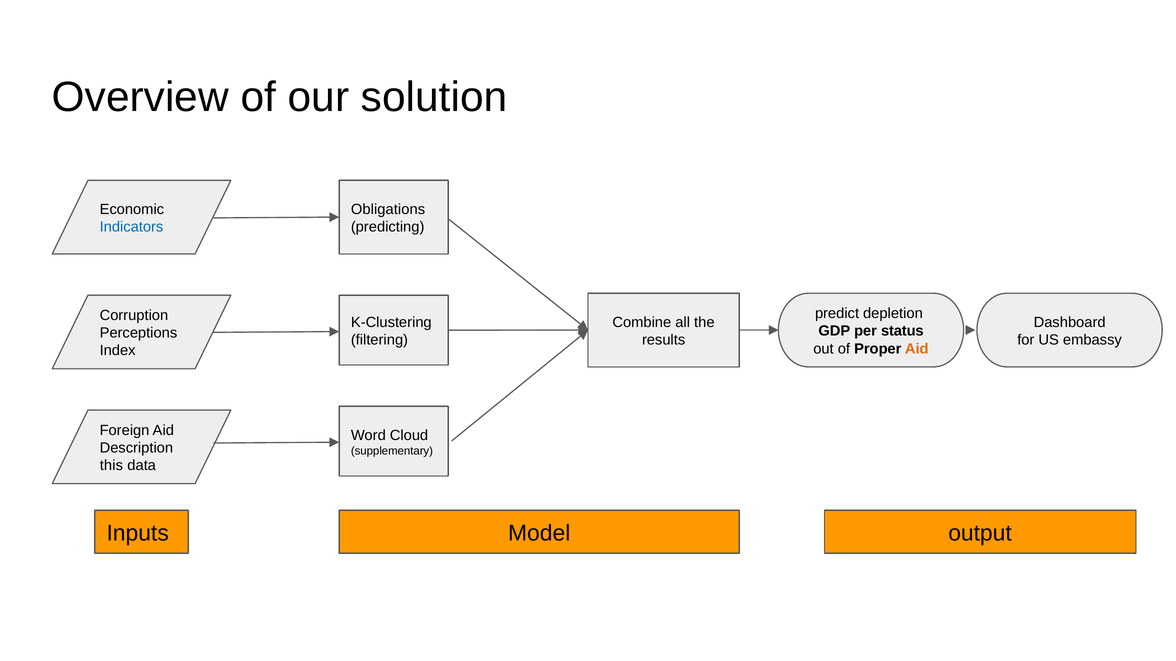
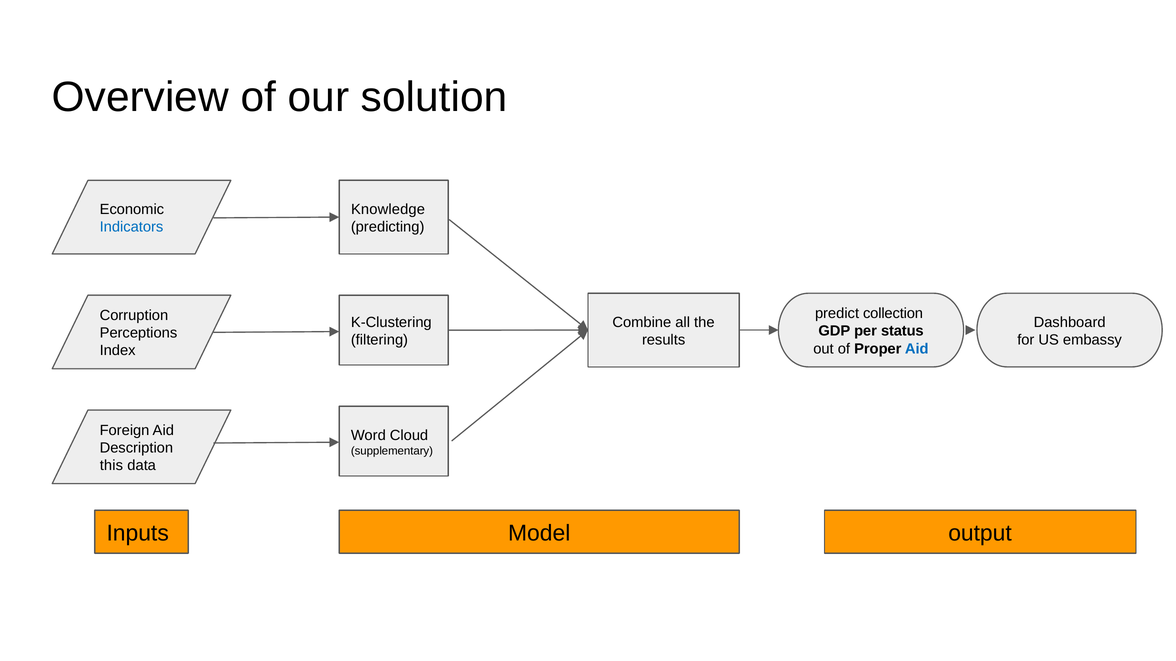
Obligations: Obligations -> Knowledge
depletion: depletion -> collection
Aid at (917, 349) colour: orange -> blue
